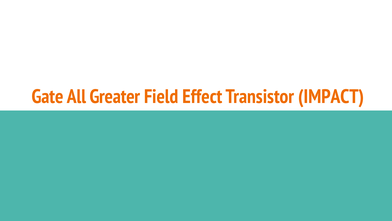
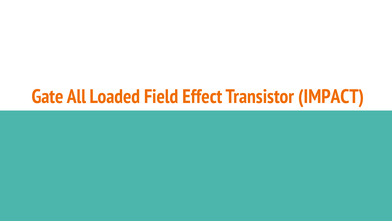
Greater: Greater -> Loaded
